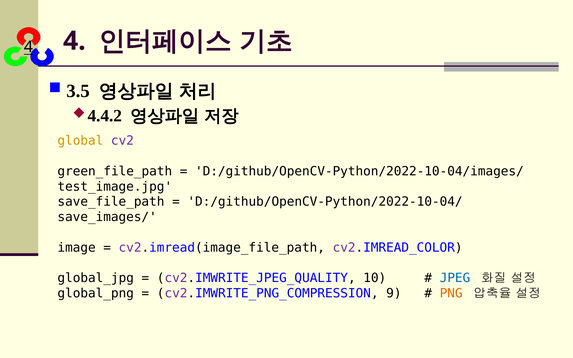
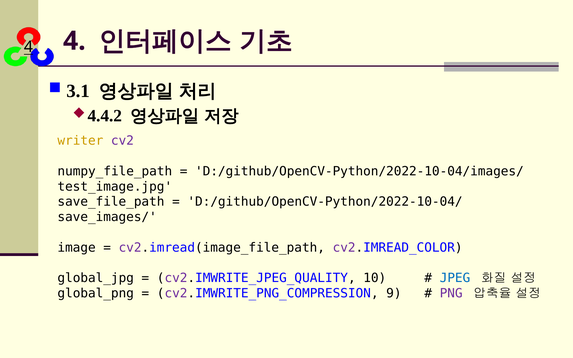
3.5: 3.5 -> 3.1
global: global -> writer
green_file_path: green_file_path -> numpy_file_path
PNG colour: orange -> purple
